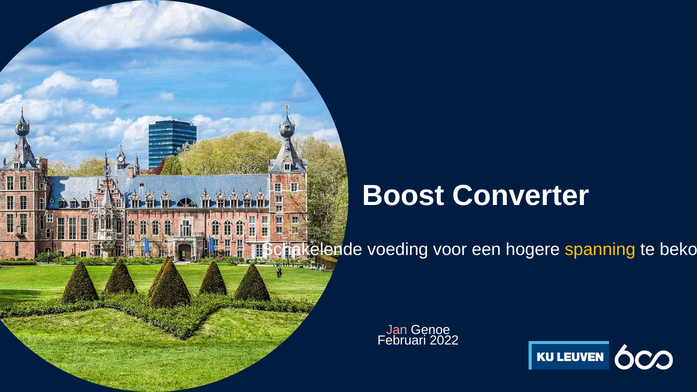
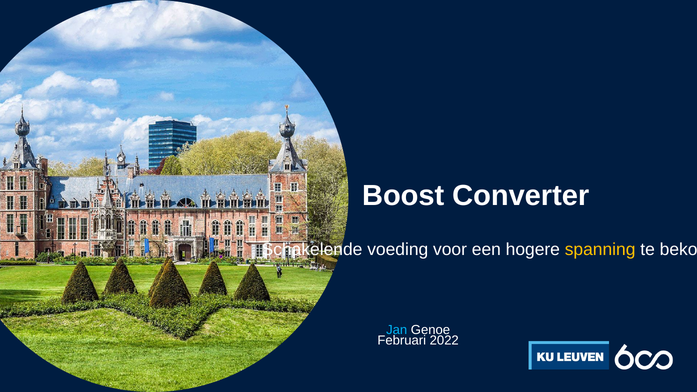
Jan colour: pink -> light blue
